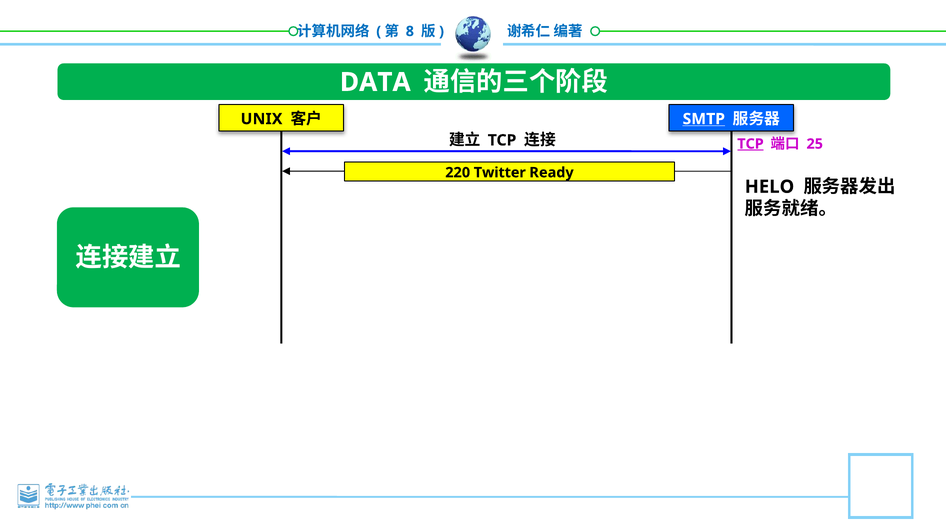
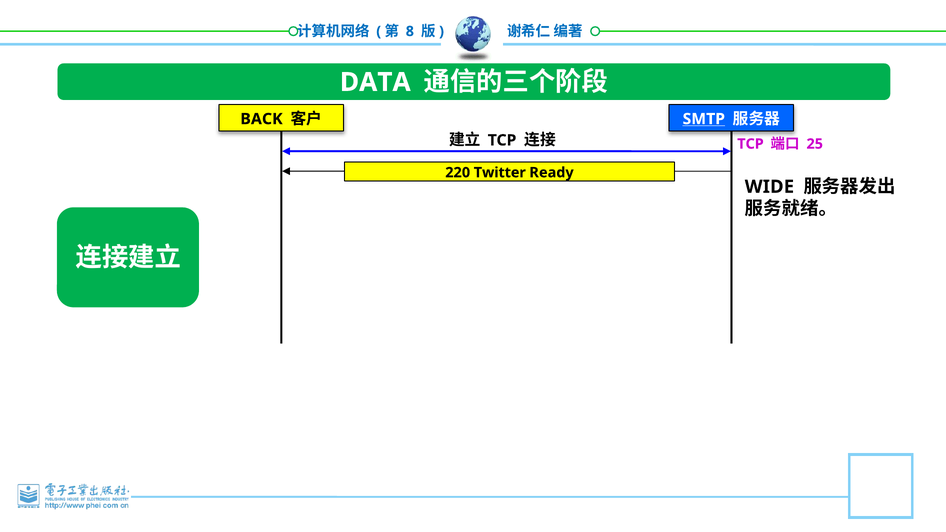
UNIX: UNIX -> BACK
TCP at (750, 144) underline: present -> none
HELO: HELO -> WIDE
